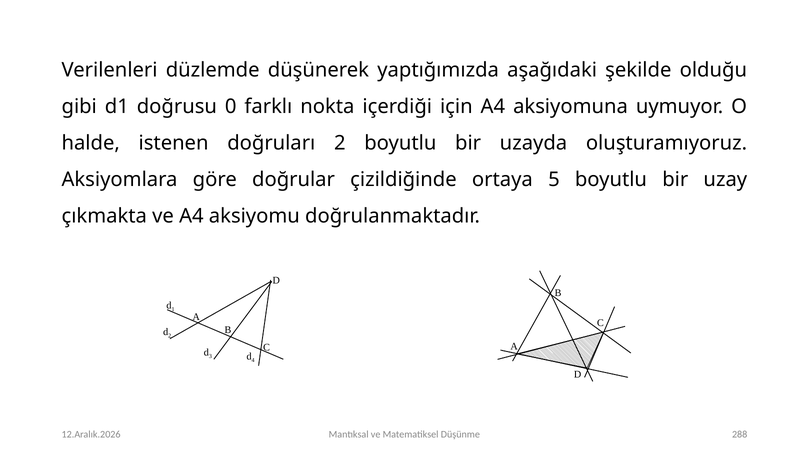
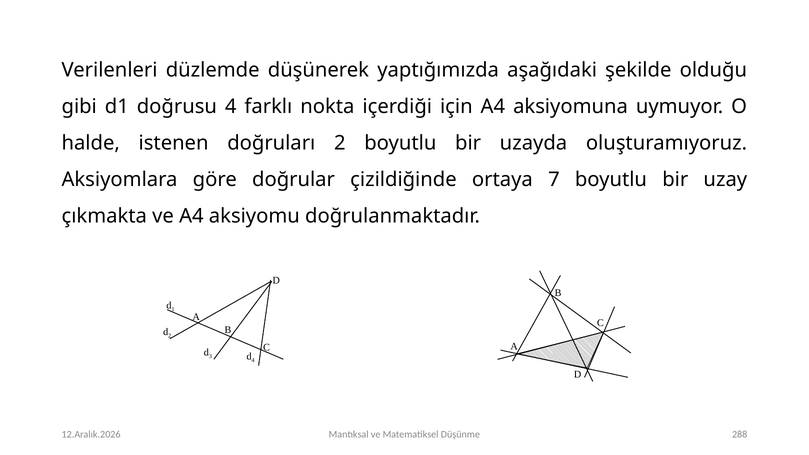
doğrusu 0: 0 -> 4
5: 5 -> 7
